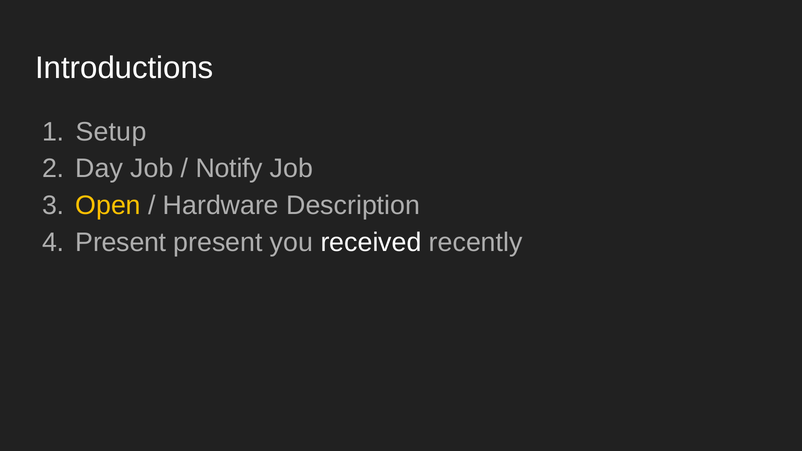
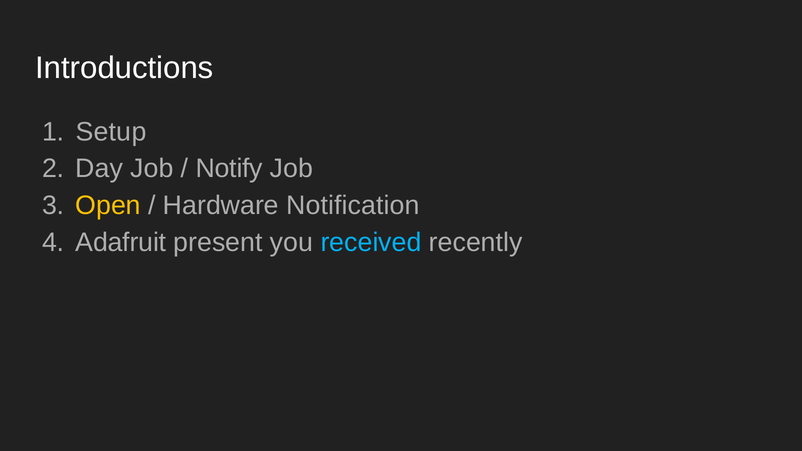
Description: Description -> Notification
Present at (121, 242): Present -> Adafruit
received colour: white -> light blue
